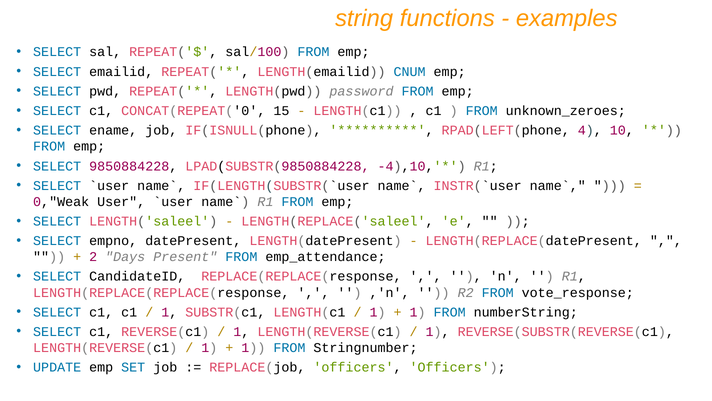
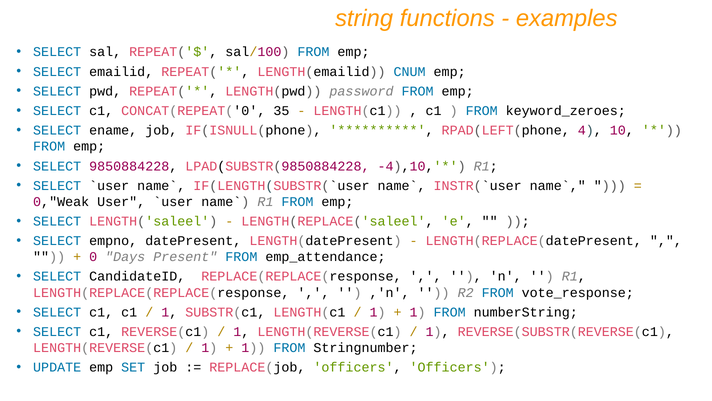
15: 15 -> 35
unknown_zeroes: unknown_zeroes -> keyword_zeroes
2: 2 -> 0
